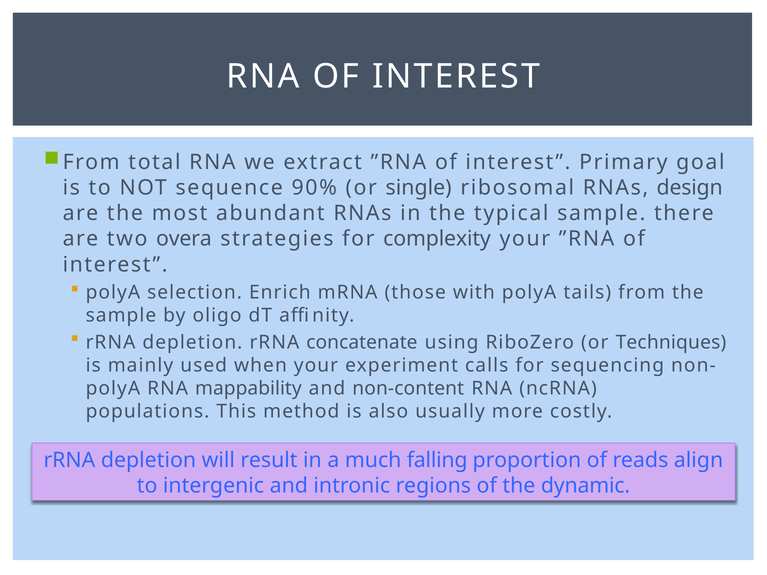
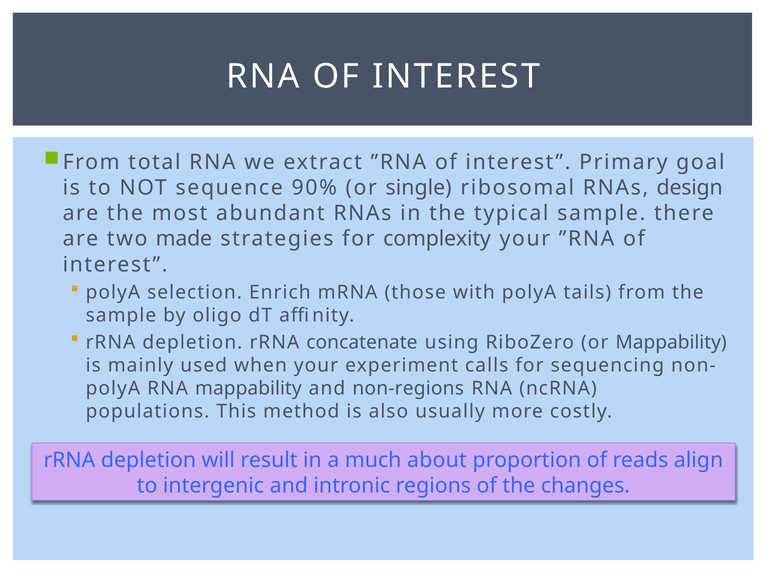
overa: overa -> made
or Techniques: Techniques -> Mappability
non-content: non-content -> non-regions
falling: falling -> about
dynamic: dynamic -> changes
